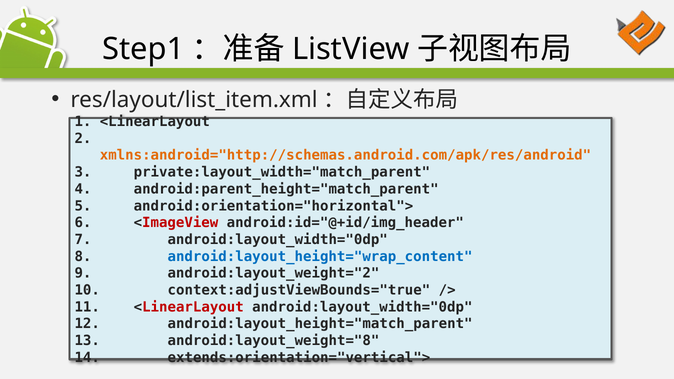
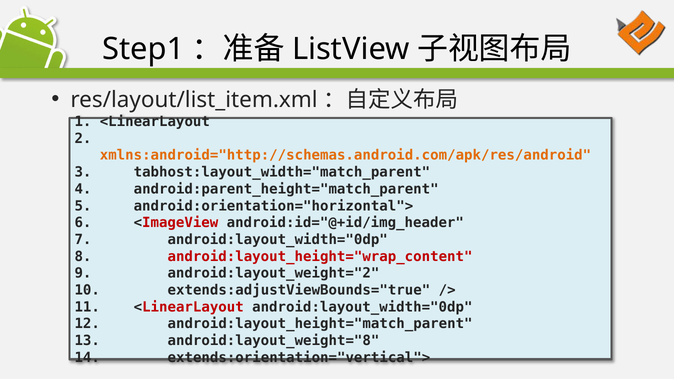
private:layout_width="match_parent: private:layout_width="match_parent -> tabhost:layout_width="match_parent
android:layout_height="wrap_content colour: blue -> red
context:adjustViewBounds="true: context:adjustViewBounds="true -> extends:adjustViewBounds="true
